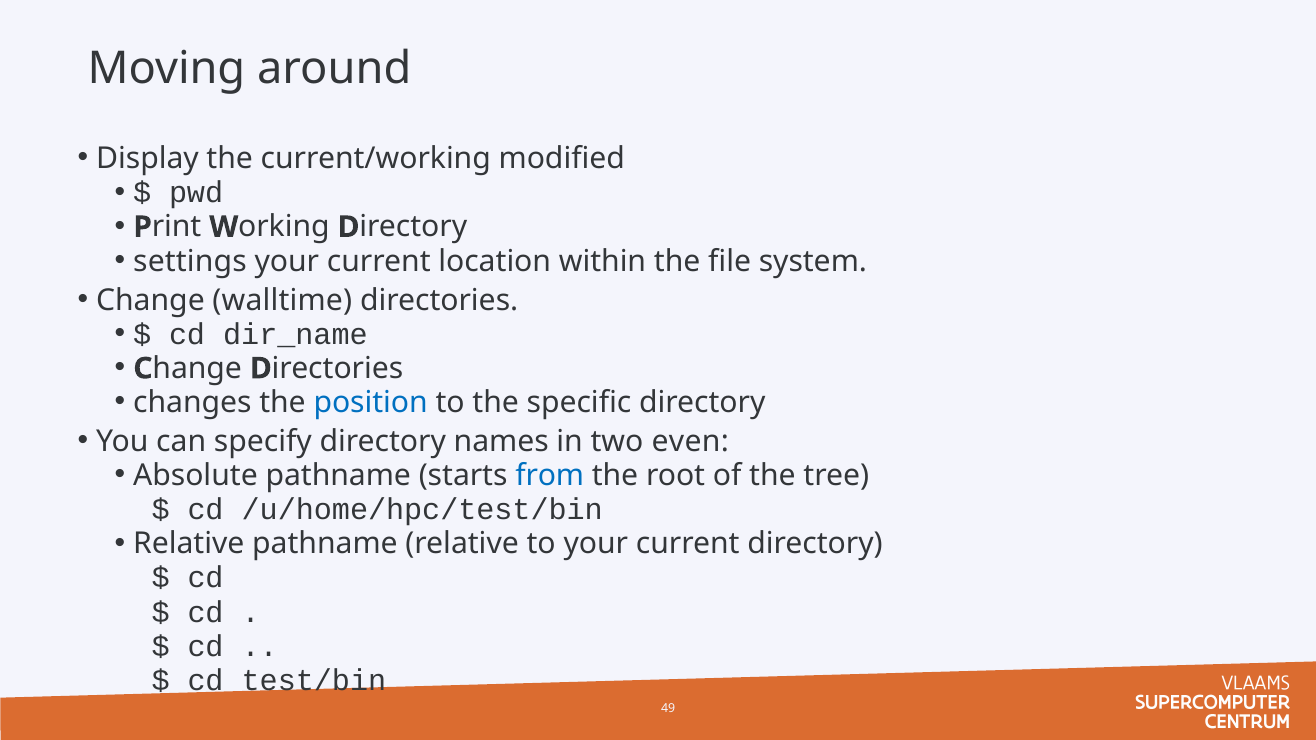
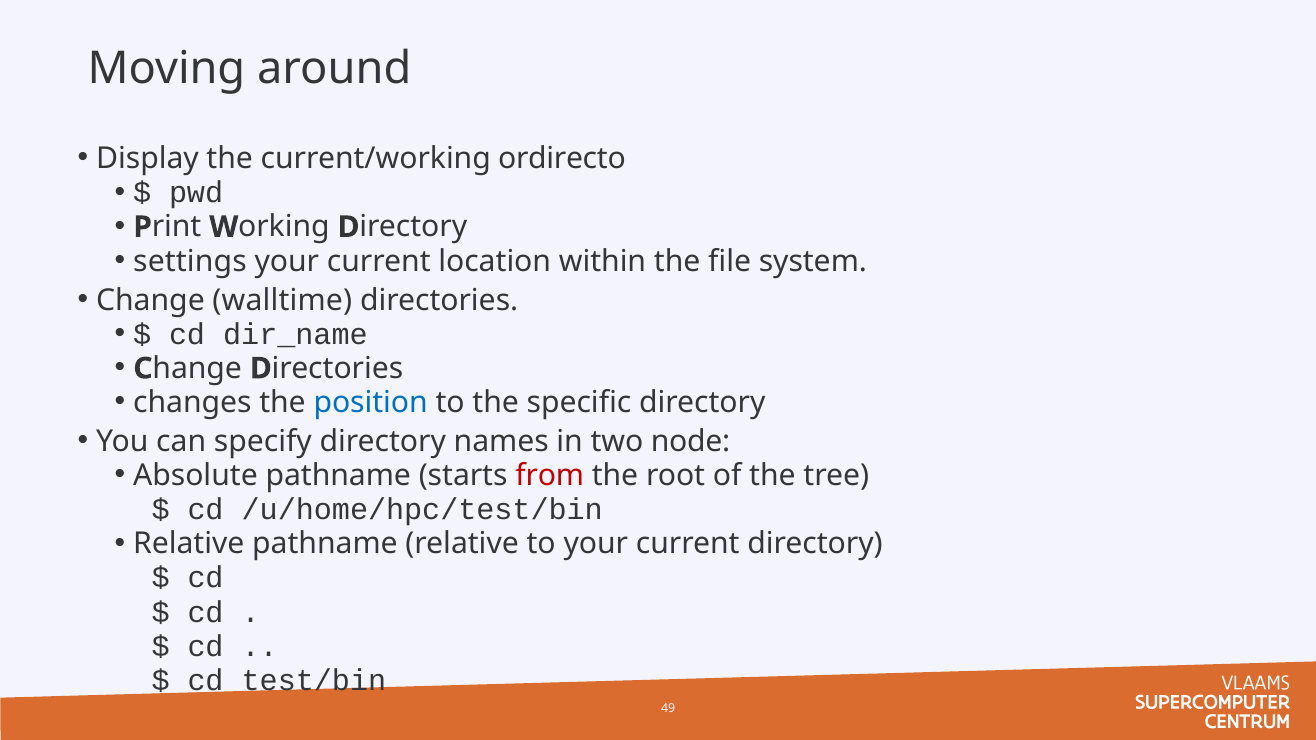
modified: modified -> ordirecto
even: even -> node
from colour: blue -> red
